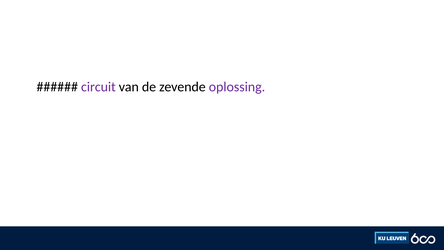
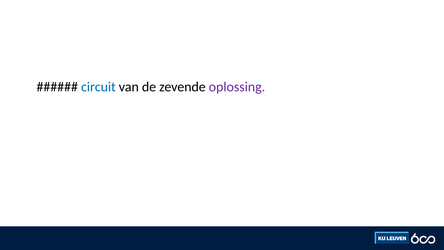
circuit colour: purple -> blue
